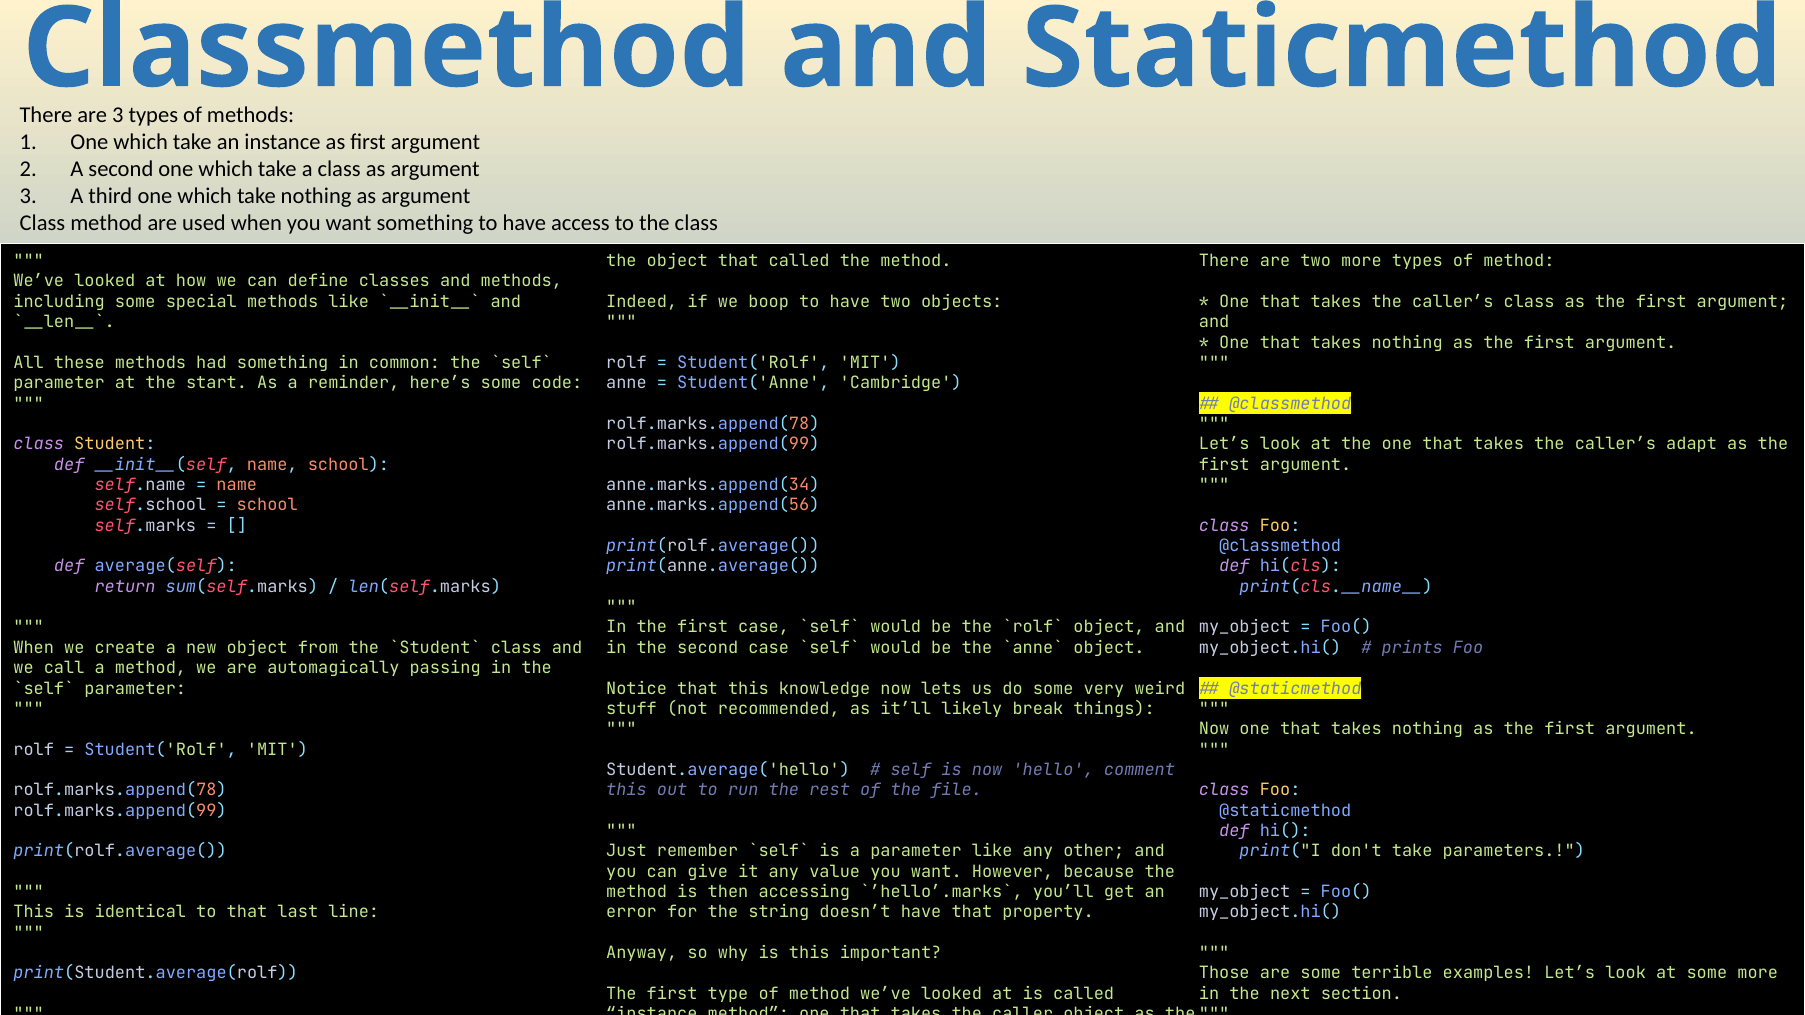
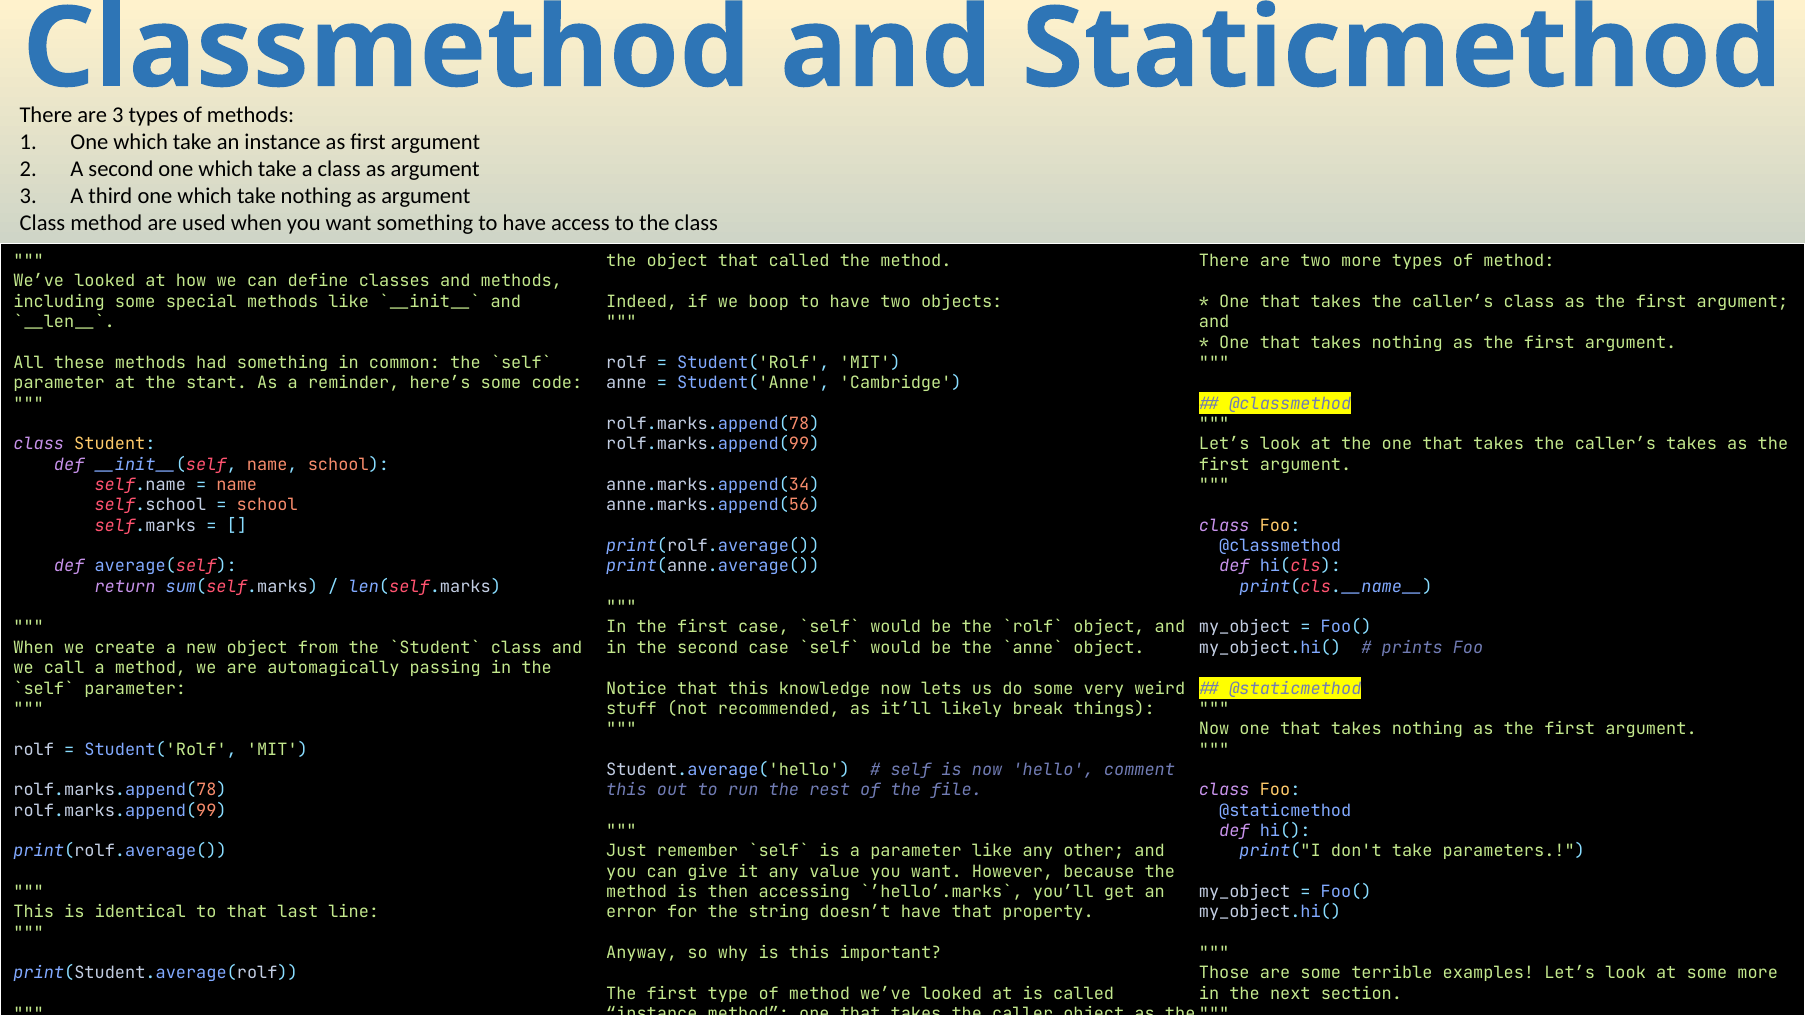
caller’s adapt: adapt -> takes
